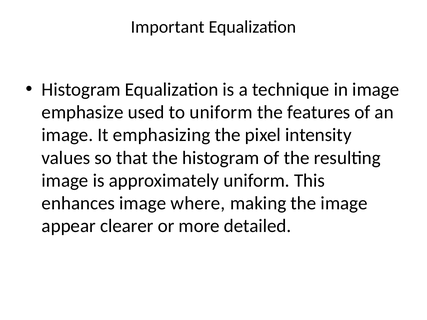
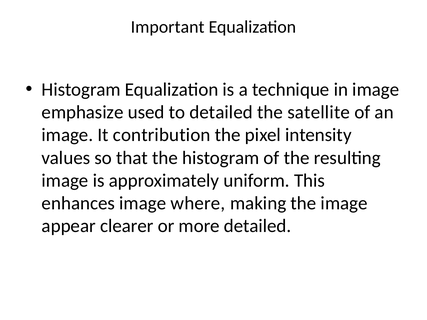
to uniform: uniform -> detailed
features: features -> satellite
emphasizing: emphasizing -> contribution
